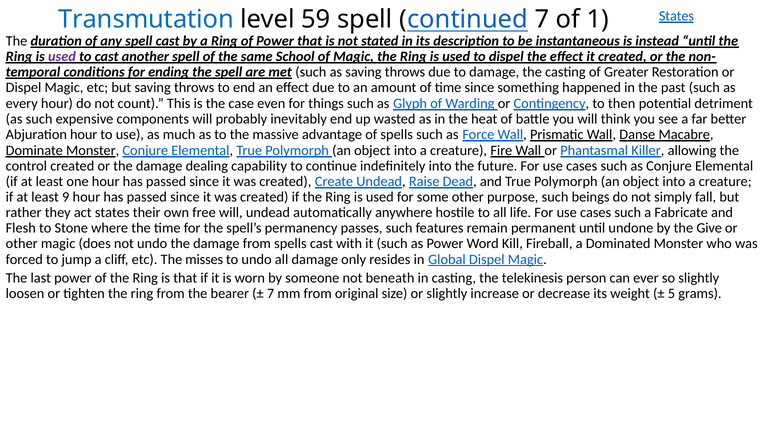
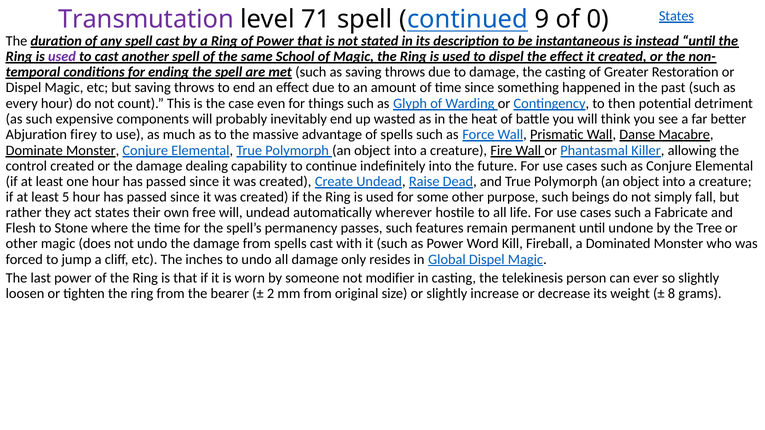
Transmutation colour: blue -> purple
59: 59 -> 71
continued 7: 7 -> 9
1: 1 -> 0
Abjuration hour: hour -> firey
9: 9 -> 5
anywhere: anywhere -> wherever
Give: Give -> Tree
misses: misses -> inches
beneath: beneath -> modifier
7 at (271, 294): 7 -> 2
5: 5 -> 8
